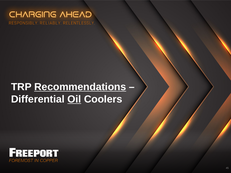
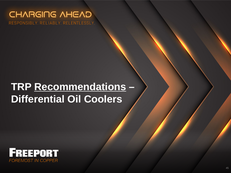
Oil underline: present -> none
